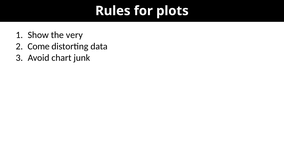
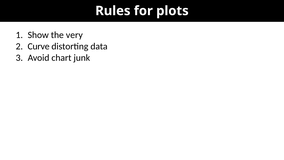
Come: Come -> Curve
